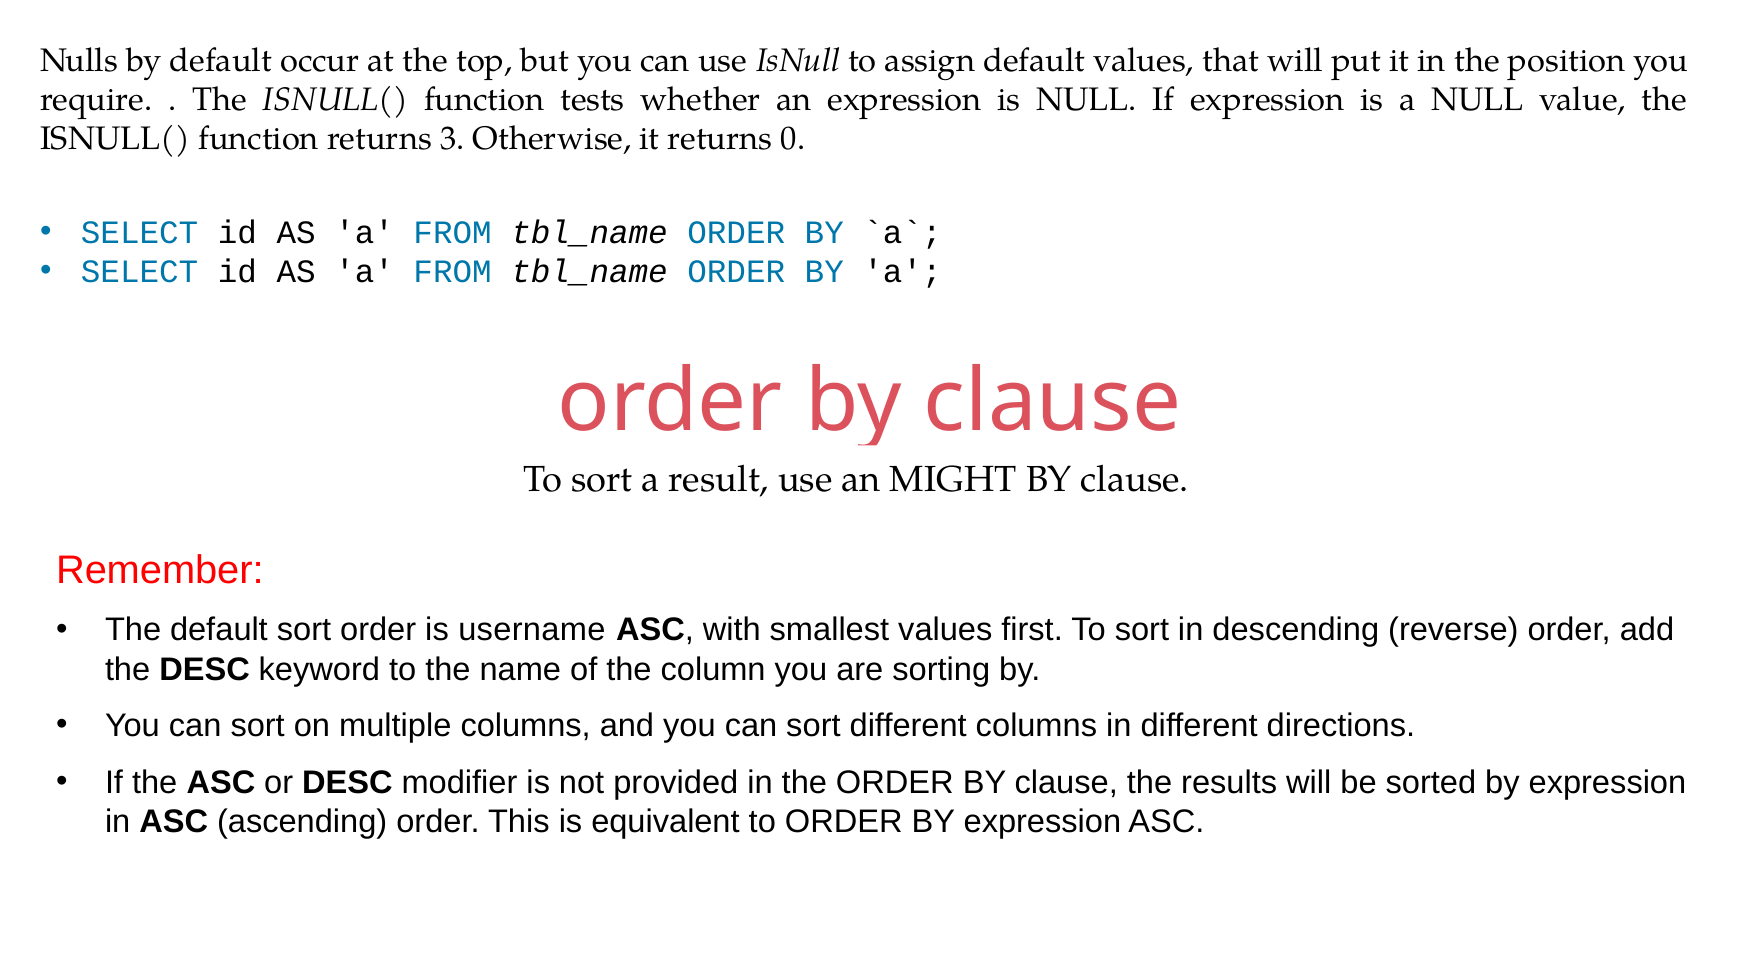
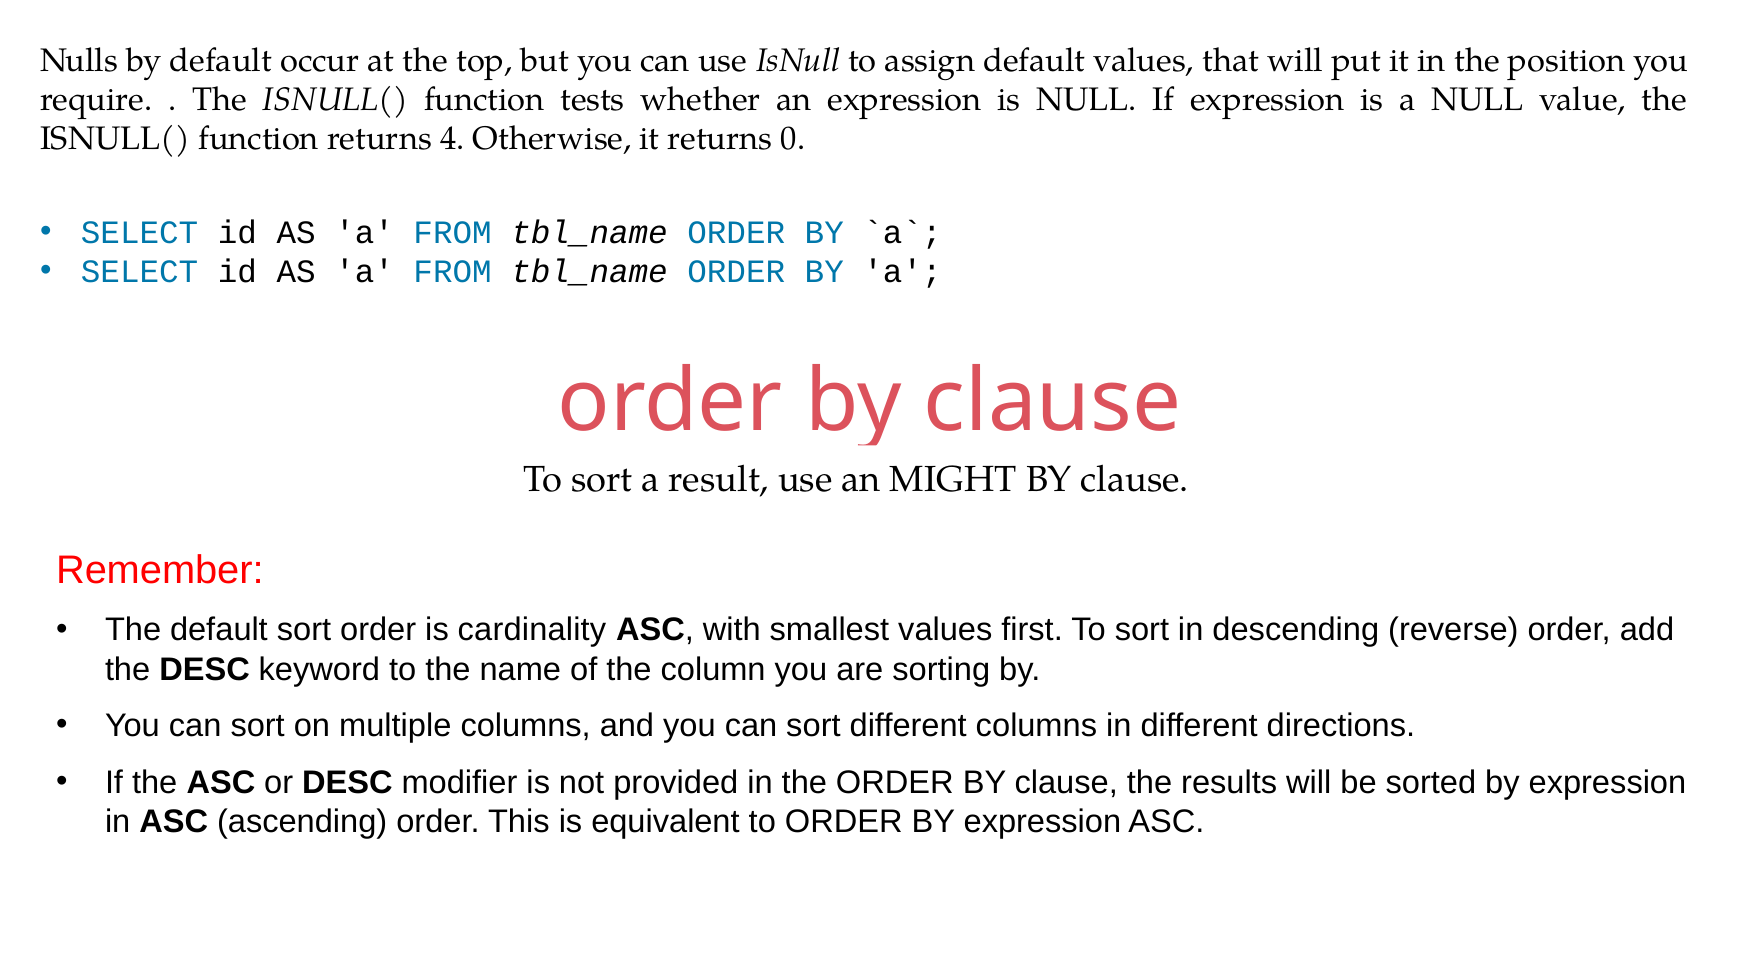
3: 3 -> 4
username: username -> cardinality
